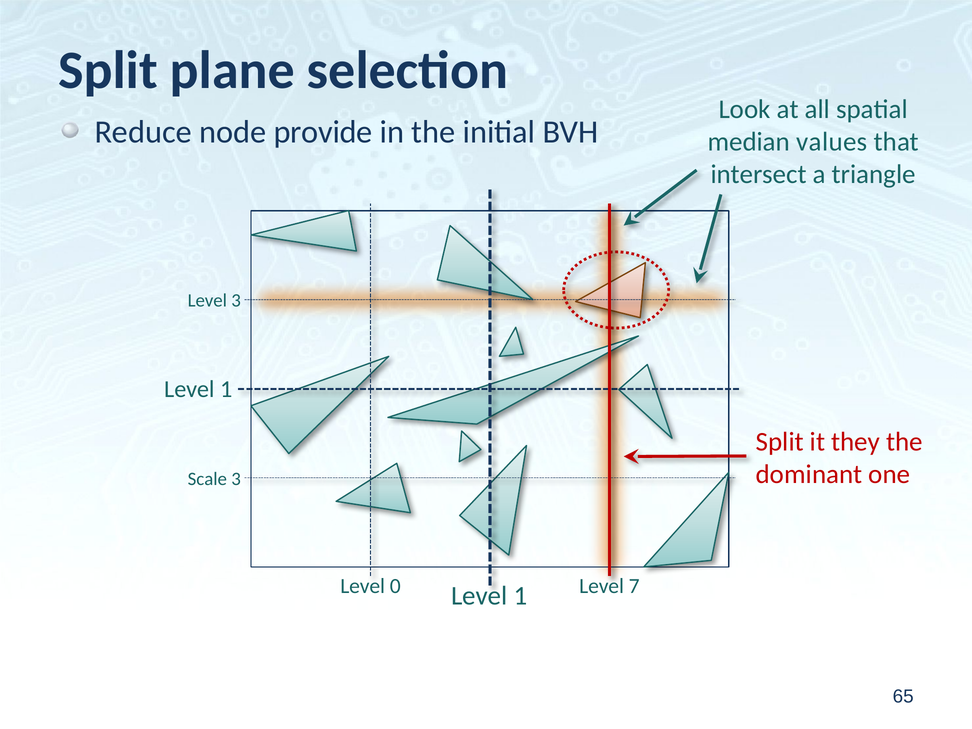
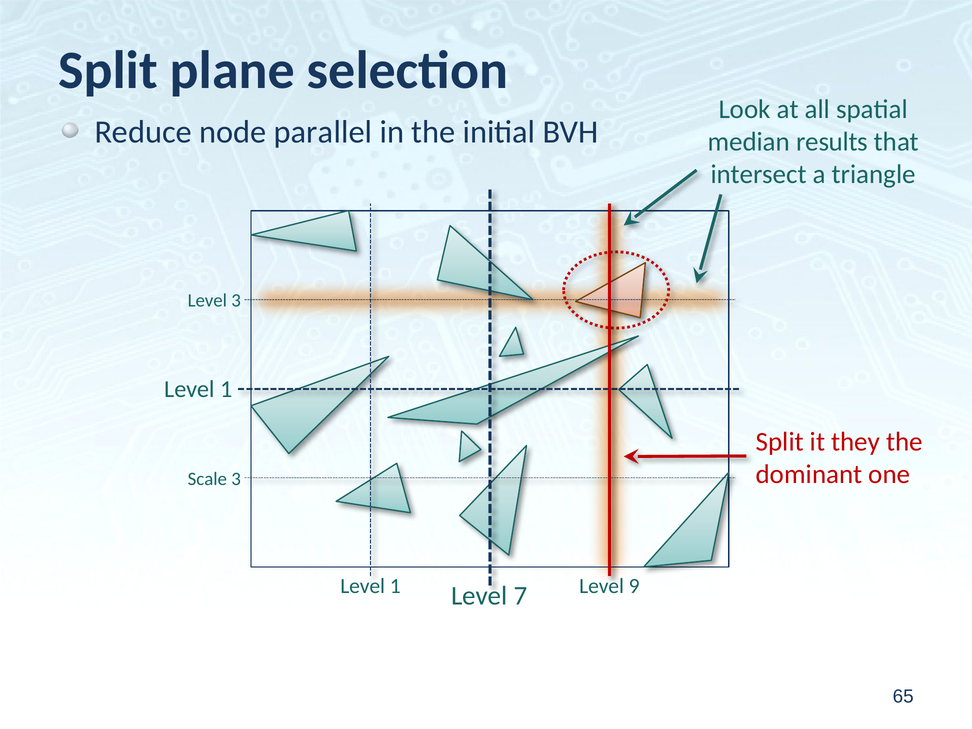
provide: provide -> parallel
values: values -> results
0 at (395, 586): 0 -> 1
7: 7 -> 9
1 at (520, 596): 1 -> 7
